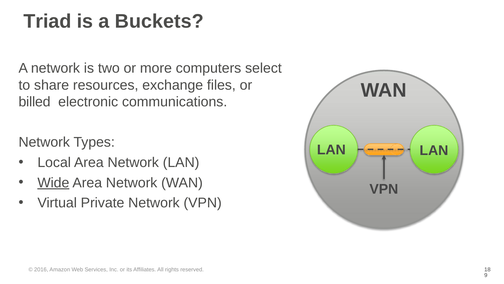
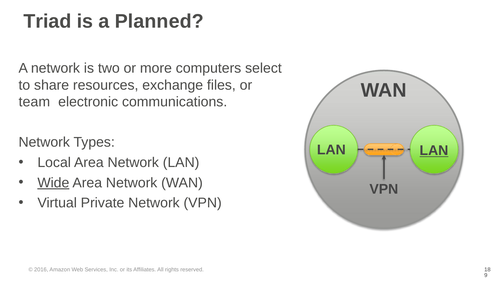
Buckets: Buckets -> Planned
billed: billed -> team
LAN at (434, 150) underline: none -> present
